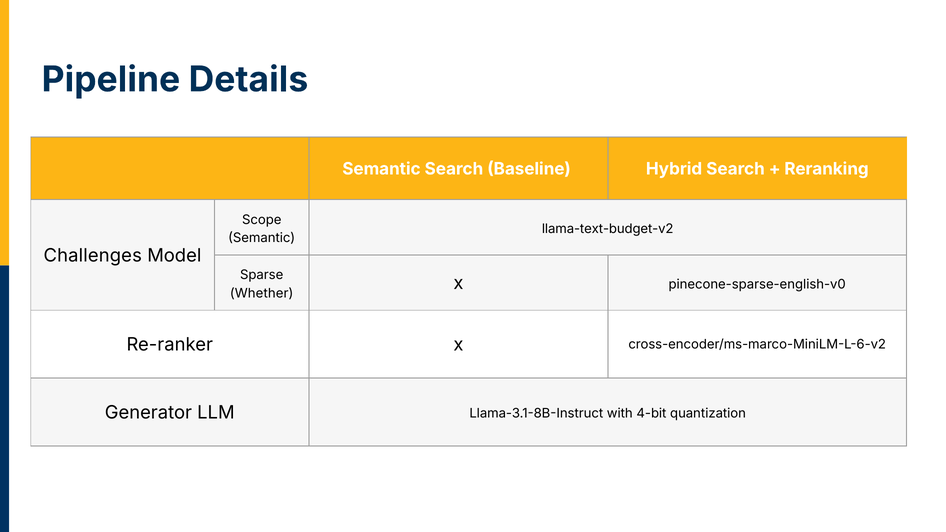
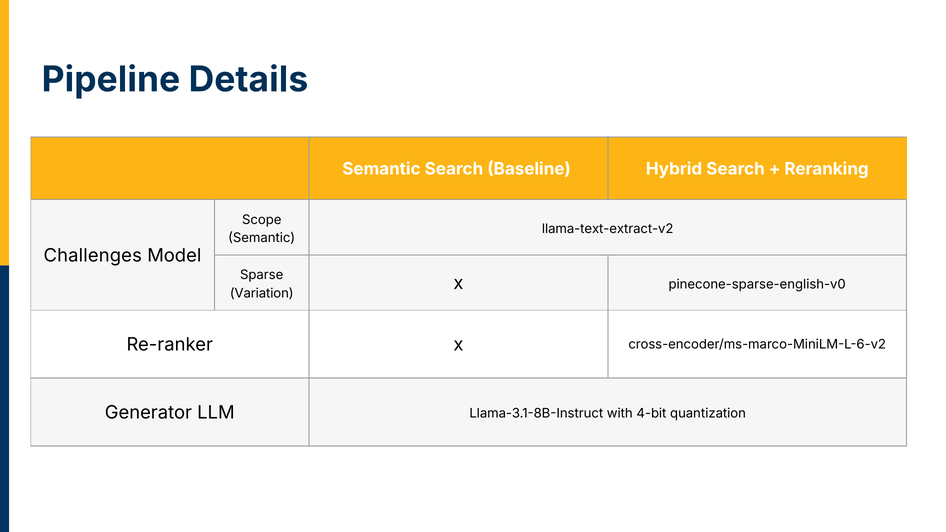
llama-text-budget-v2: llama-text-budget-v2 -> llama-text-extract-v2
Whether: Whether -> Variation
